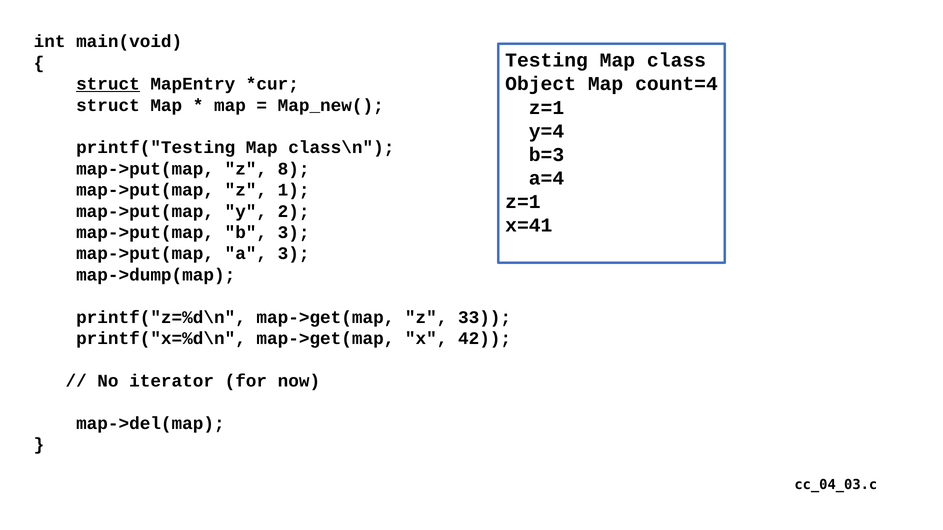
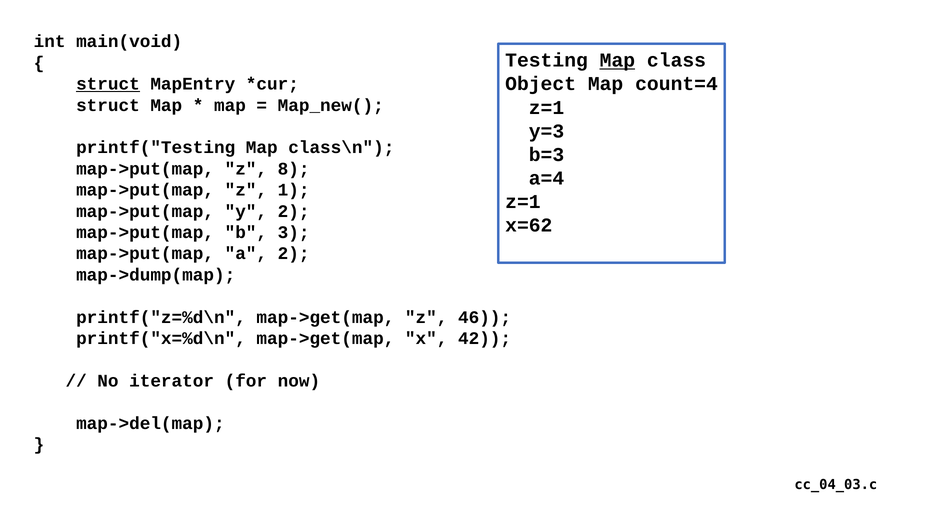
Map at (617, 60) underline: none -> present
y=4: y=4 -> y=3
x=41: x=41 -> x=62
a 3: 3 -> 2
33: 33 -> 46
